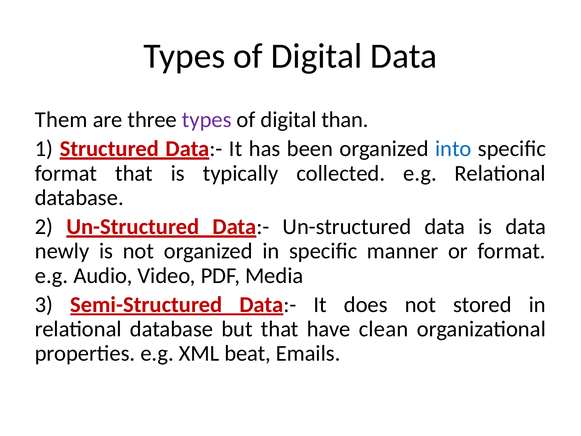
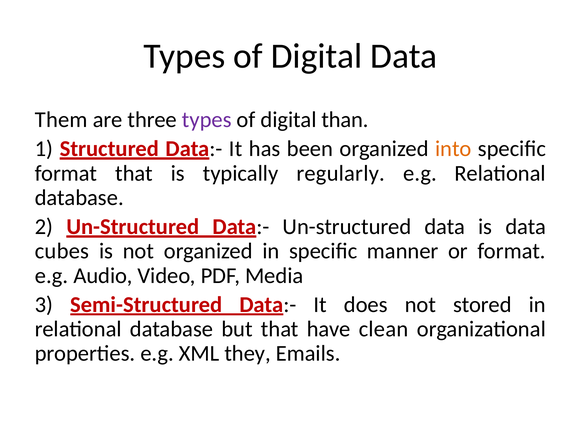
into colour: blue -> orange
collected: collected -> regularly
newly: newly -> cubes
beat: beat -> they
